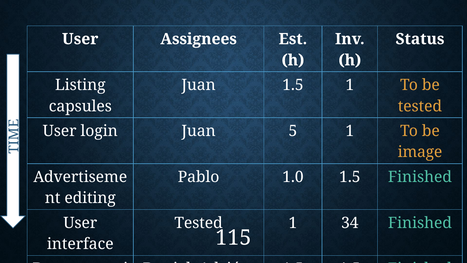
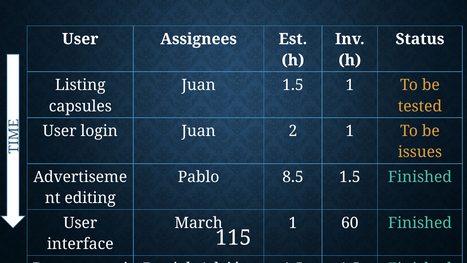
5: 5 -> 2
image: image -> issues
1.0: 1.0 -> 8.5
Tested at (199, 223): Tested -> March
34: 34 -> 60
